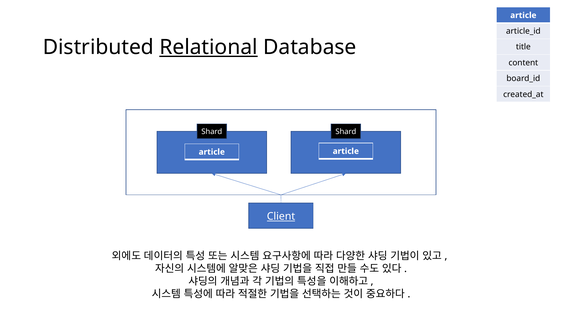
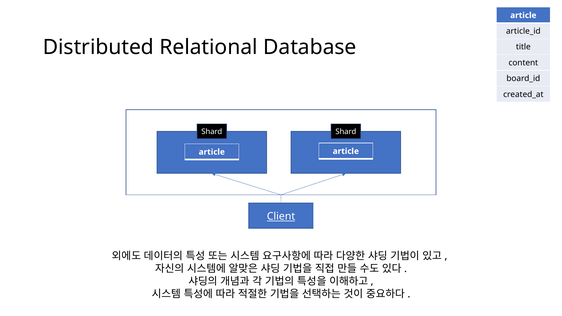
Relational underline: present -> none
